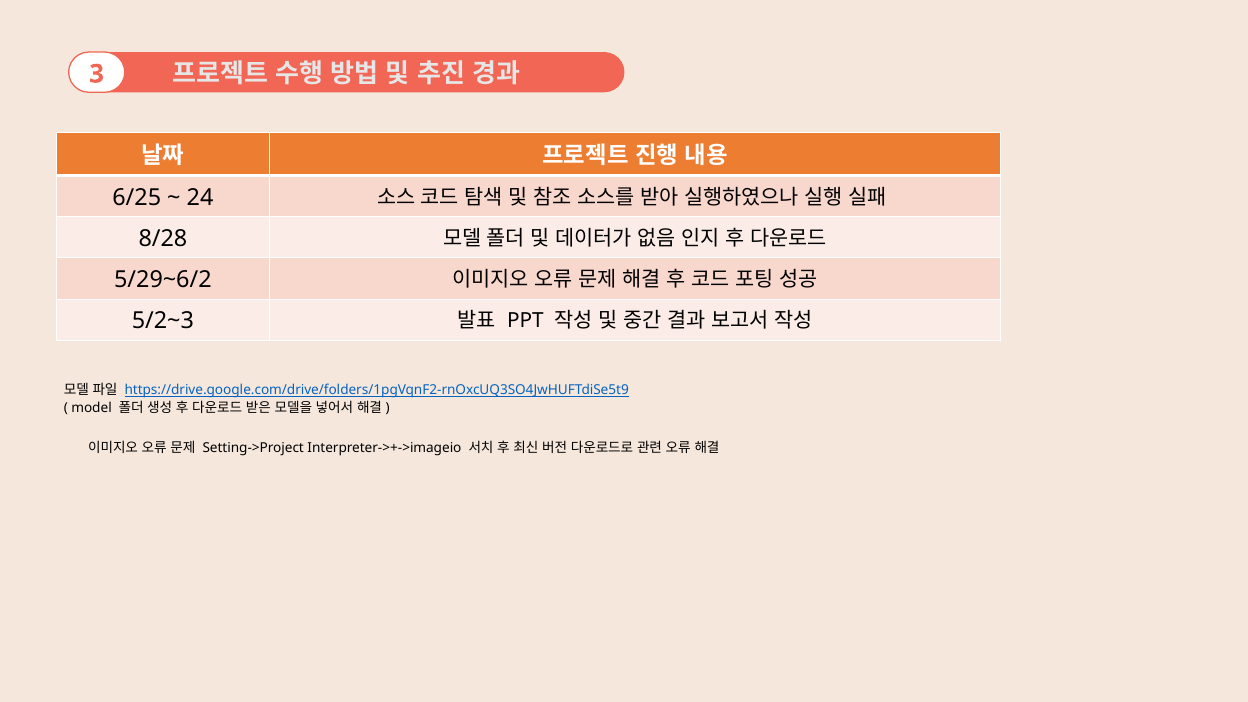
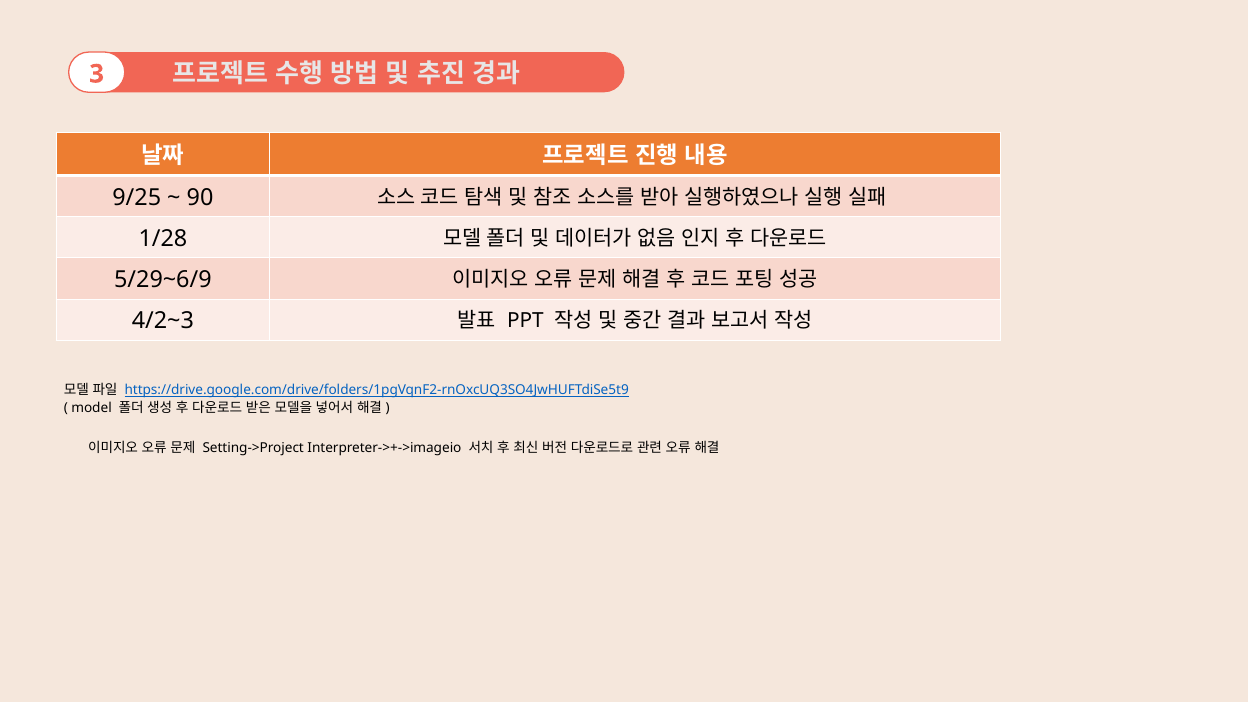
6/25: 6/25 -> 9/25
24: 24 -> 90
8/28: 8/28 -> 1/28
5/29~6/2: 5/29~6/2 -> 5/29~6/9
5/2~3: 5/2~3 -> 4/2~3
